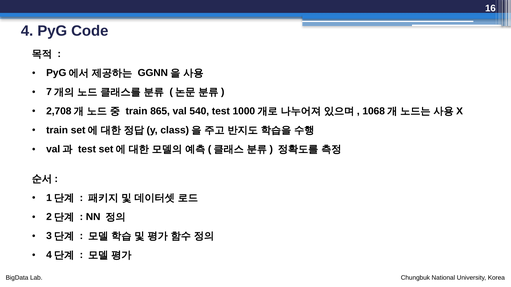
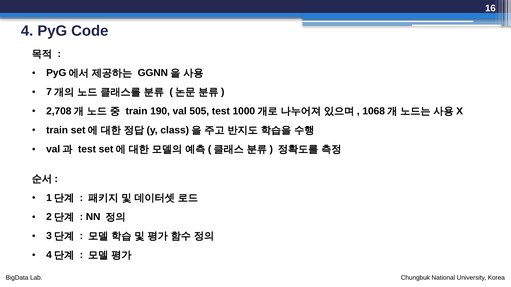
865: 865 -> 190
540: 540 -> 505
